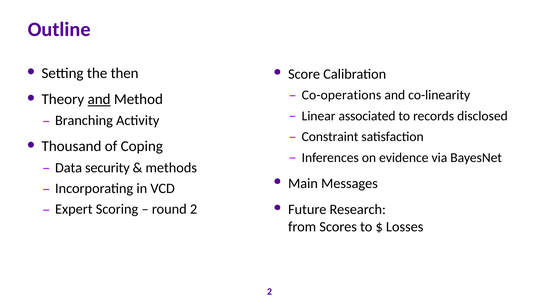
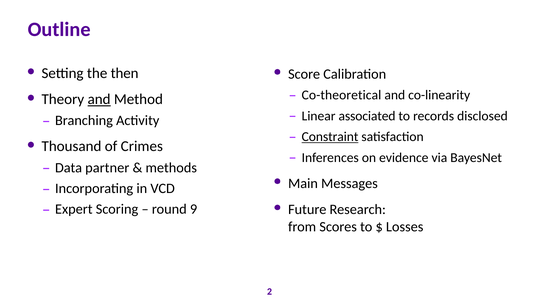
Co-operations: Co-operations -> Co-theoretical
Constraint underline: none -> present
Coping: Coping -> Crimes
security: security -> partner
round 2: 2 -> 9
